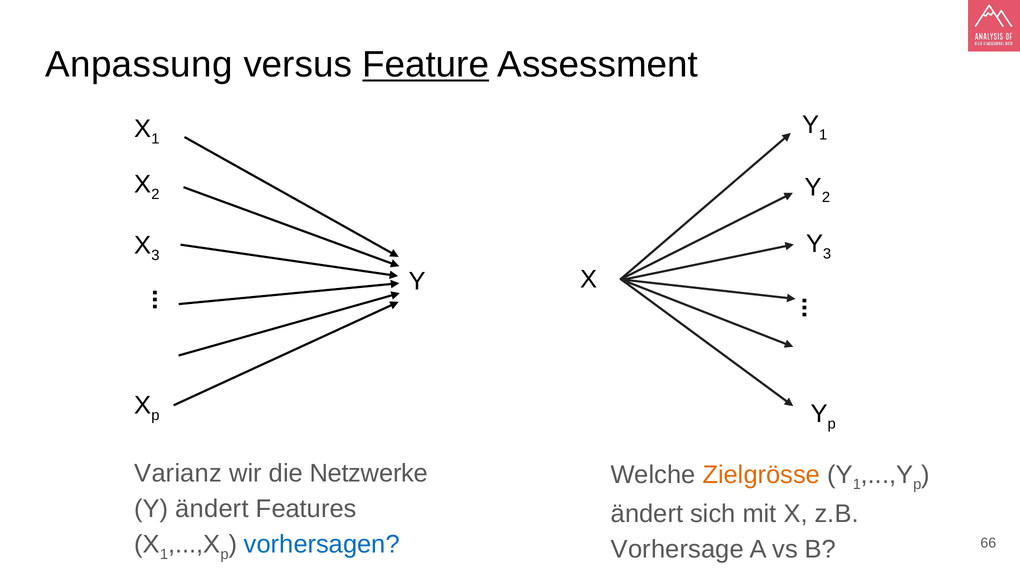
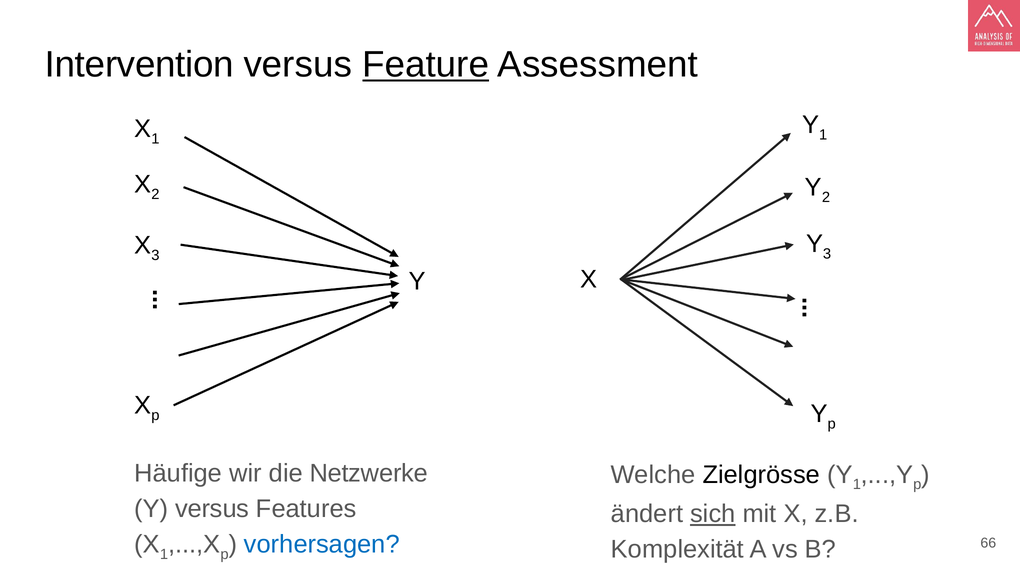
Anpassung: Anpassung -> Intervention
Varianz: Varianz -> Häufige
Zielgrösse colour: orange -> black
Y ändert: ändert -> versus
sich underline: none -> present
Vorhersage: Vorhersage -> Komplexität
